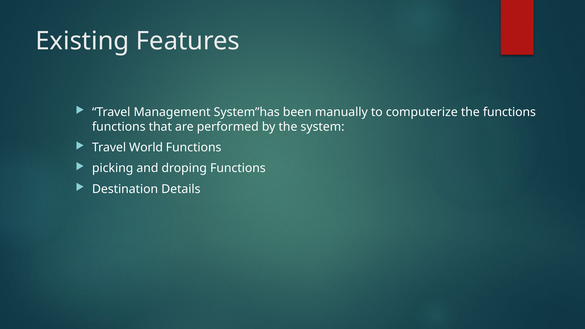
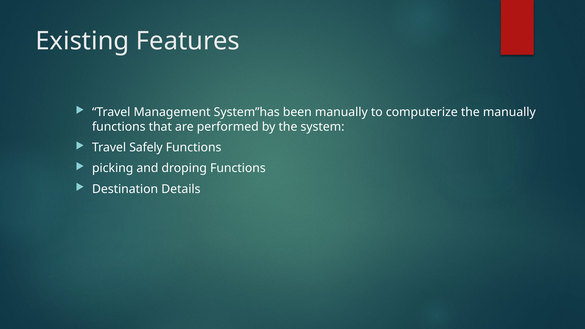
the functions: functions -> manually
World: World -> Safely
